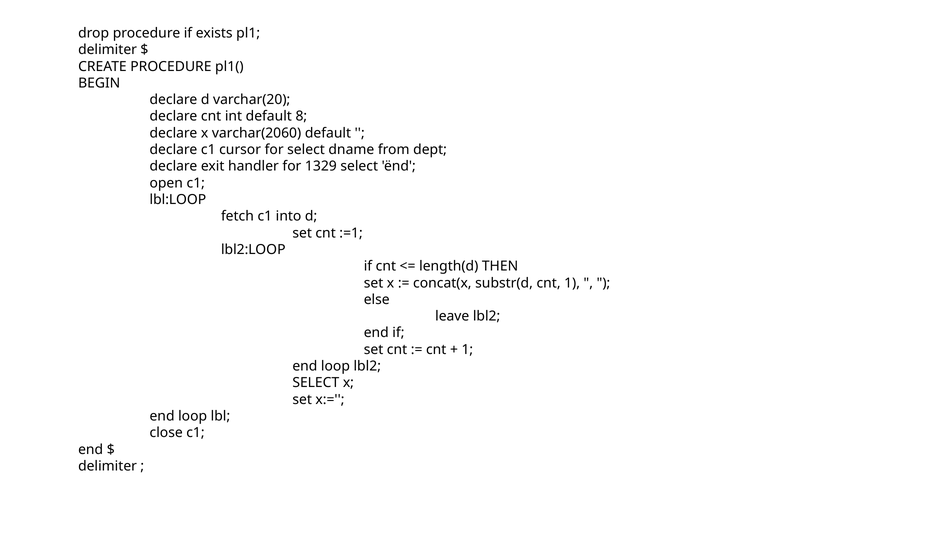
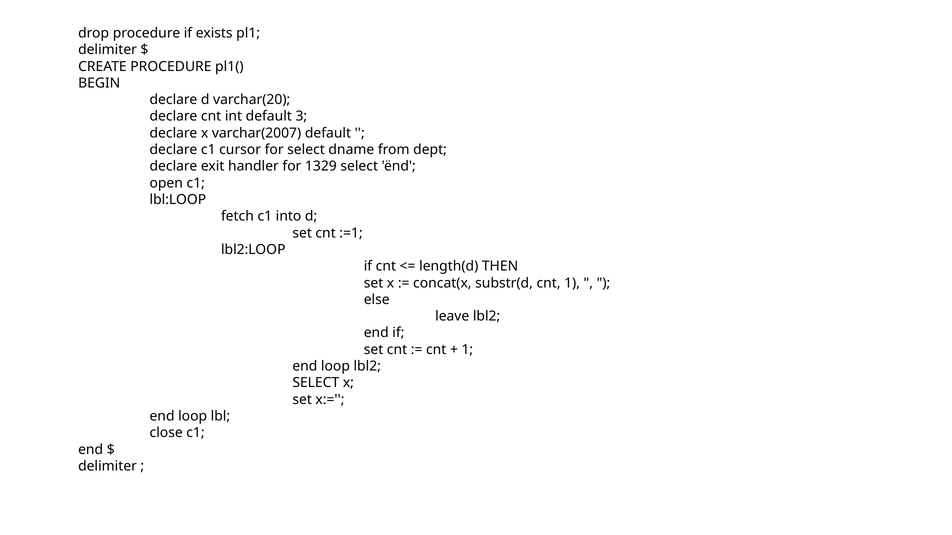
8: 8 -> 3
varchar(2060: varchar(2060 -> varchar(2007
